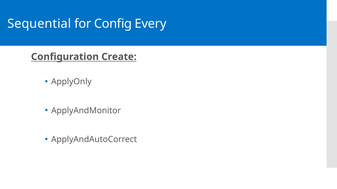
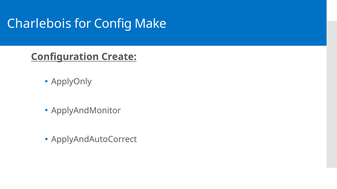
Sequential: Sequential -> Charlebois
Every: Every -> Make
